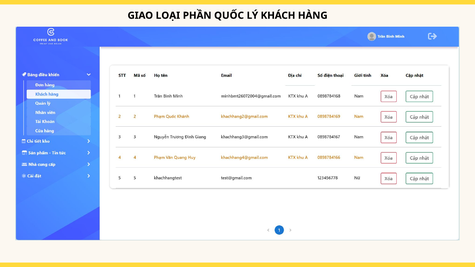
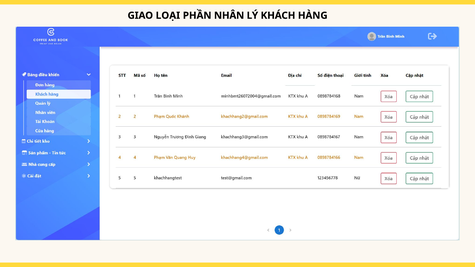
QUỐC: QUỐC -> NHÂN
